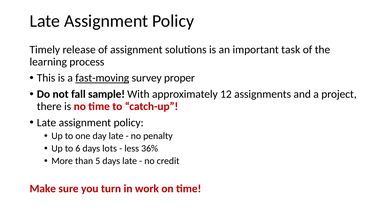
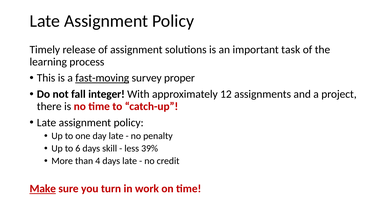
sample: sample -> integer
lots: lots -> skill
36%: 36% -> 39%
5: 5 -> 4
Make underline: none -> present
